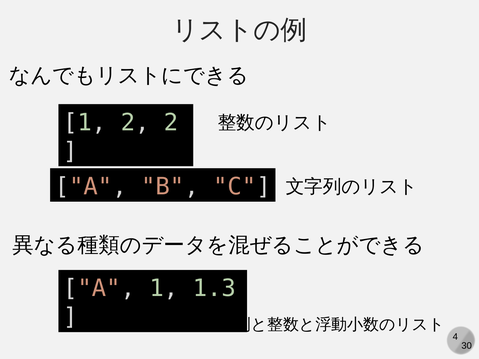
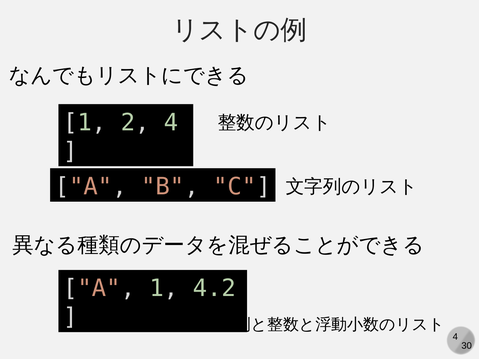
2 2: 2 -> 4
1.3: 1.3 -> 4.2
